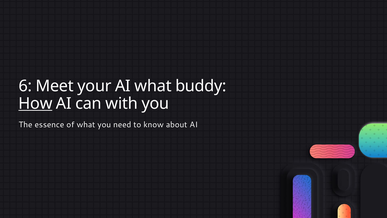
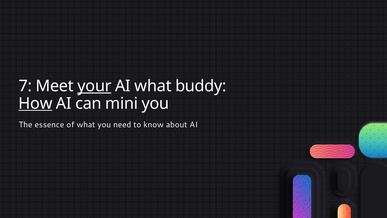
6: 6 -> 7
your underline: none -> present
with: with -> mini
